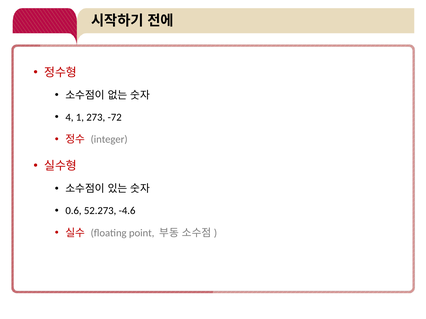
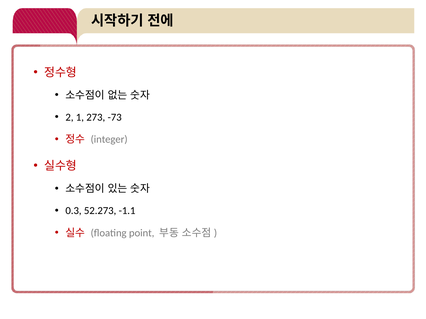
4: 4 -> 2
-72: -72 -> -73
0.6: 0.6 -> 0.3
-4.6: -4.6 -> -1.1
